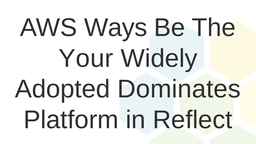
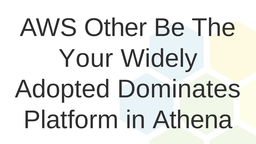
Ways: Ways -> Other
Reflect: Reflect -> Athena
